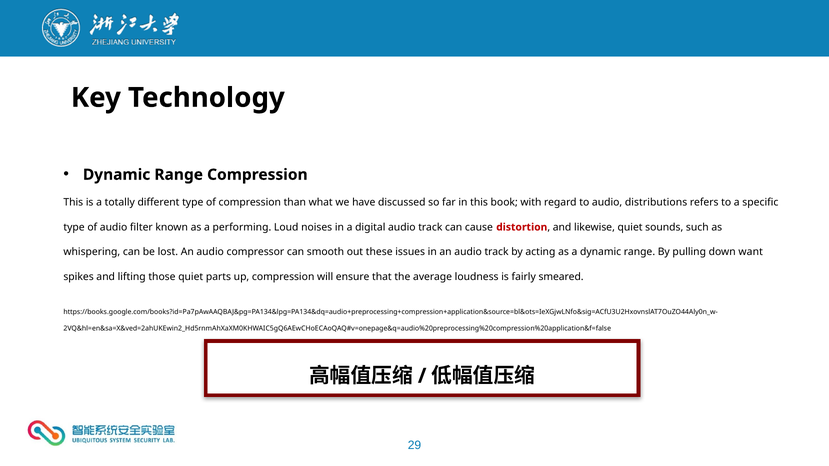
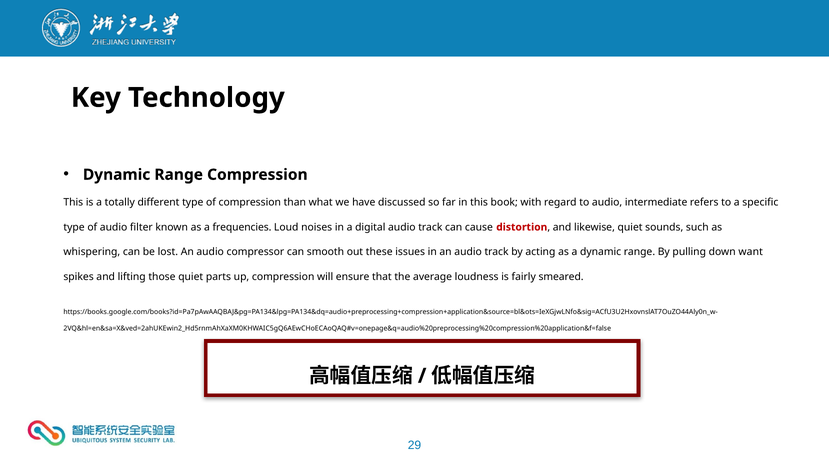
distributions: distributions -> intermediate
performing: performing -> frequencies
